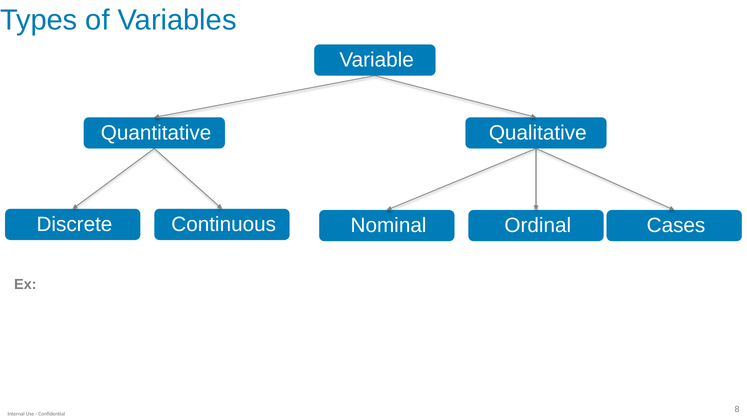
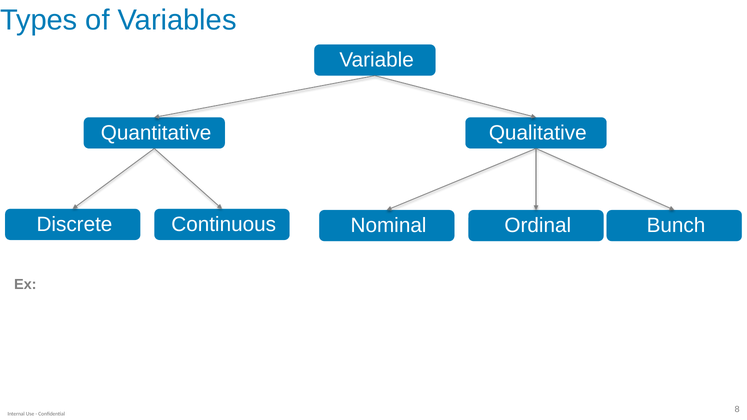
Cases: Cases -> Bunch
